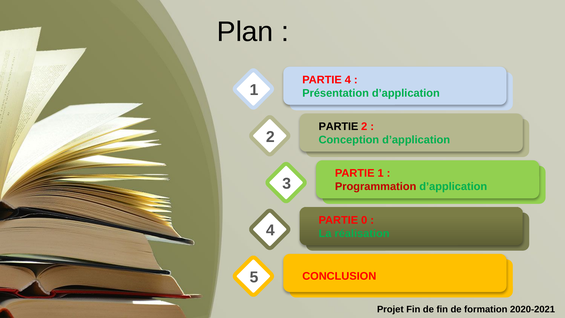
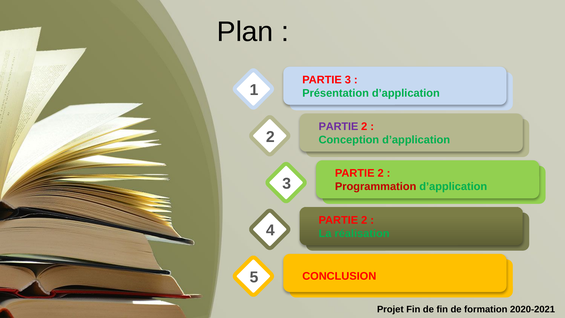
PARTIE 4: 4 -> 3
PARTIE at (338, 126) colour: black -> purple
1 at (381, 173): 1 -> 2
0 at (364, 220): 0 -> 2
